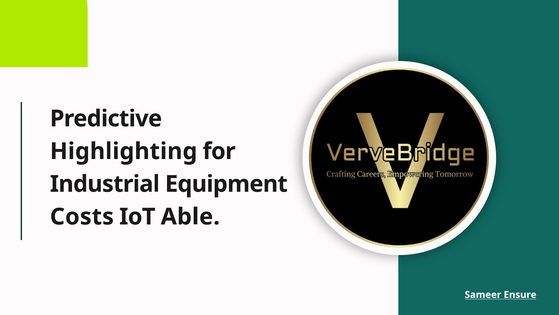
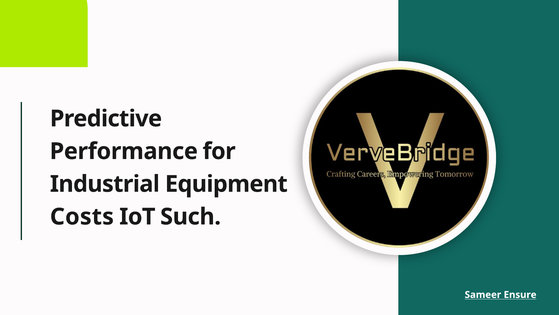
Highlighting: Highlighting -> Performance
Able: Able -> Such
